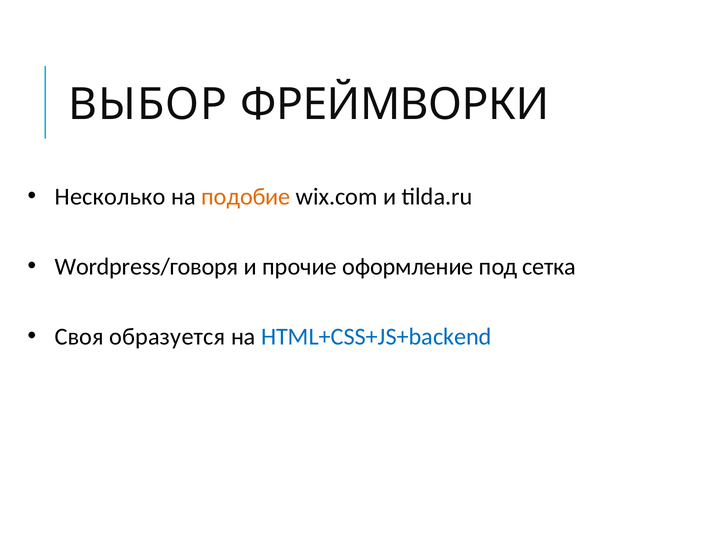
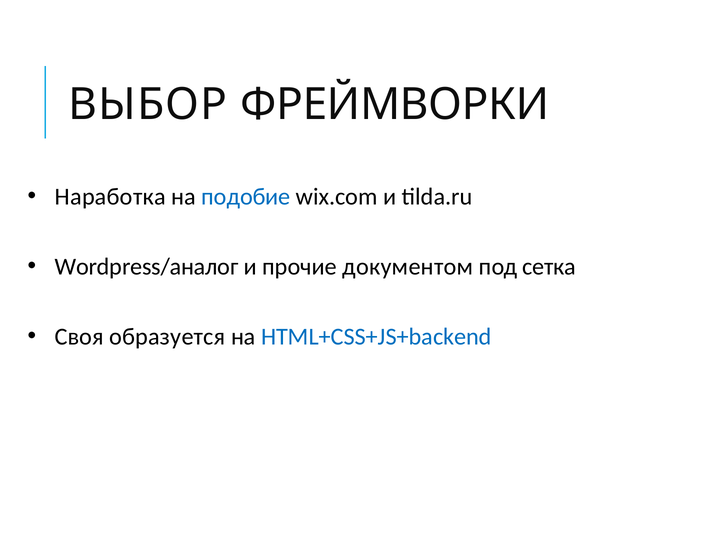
Несколько: Несколько -> Наработка
подобие colour: orange -> blue
Wordpress/говоря: Wordpress/говоря -> Wordpress/аналог
оформление: оформление -> документом
